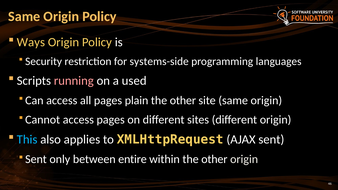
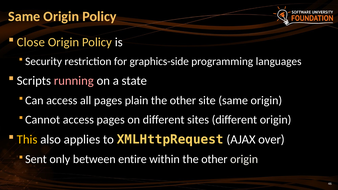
Ways: Ways -> Close
systems-side: systems-side -> graphics-side
used: used -> state
This colour: light blue -> yellow
sent: sent -> over
